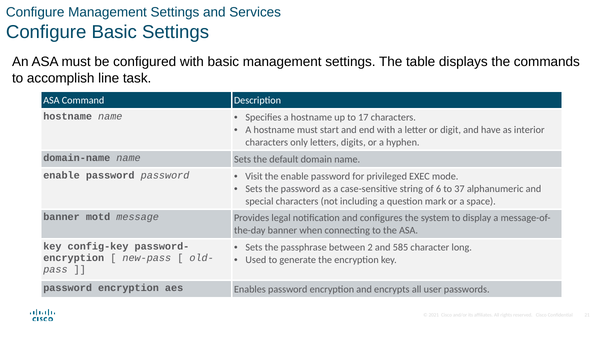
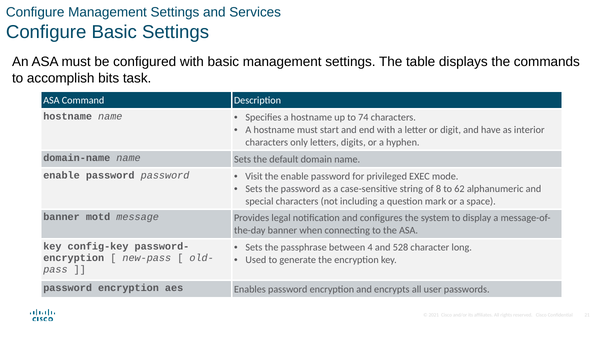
line: line -> bits
17: 17 -> 74
6: 6 -> 8
37: 37 -> 62
2: 2 -> 4
585: 585 -> 528
